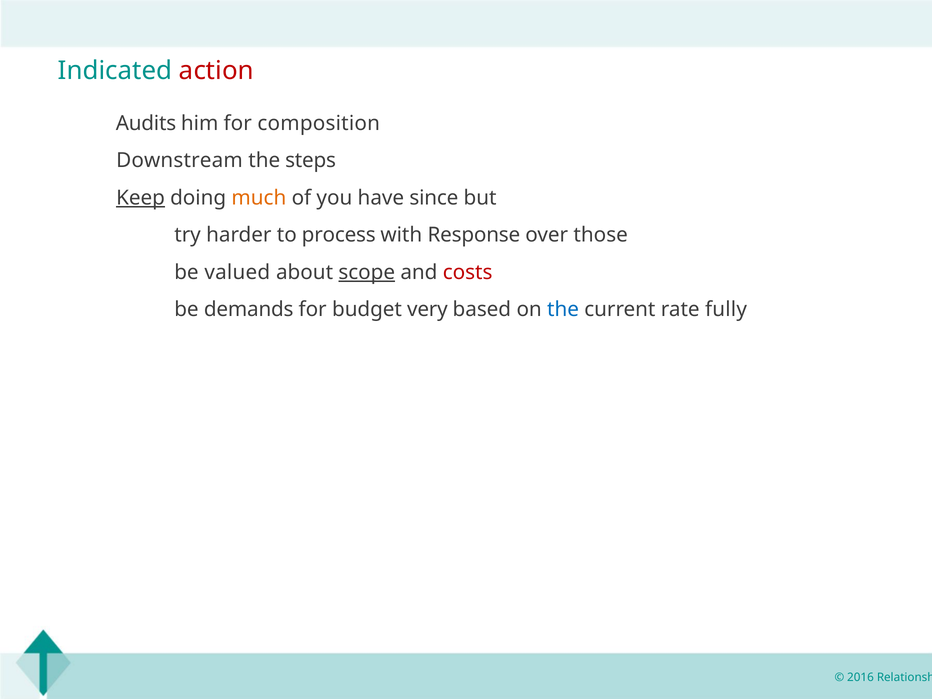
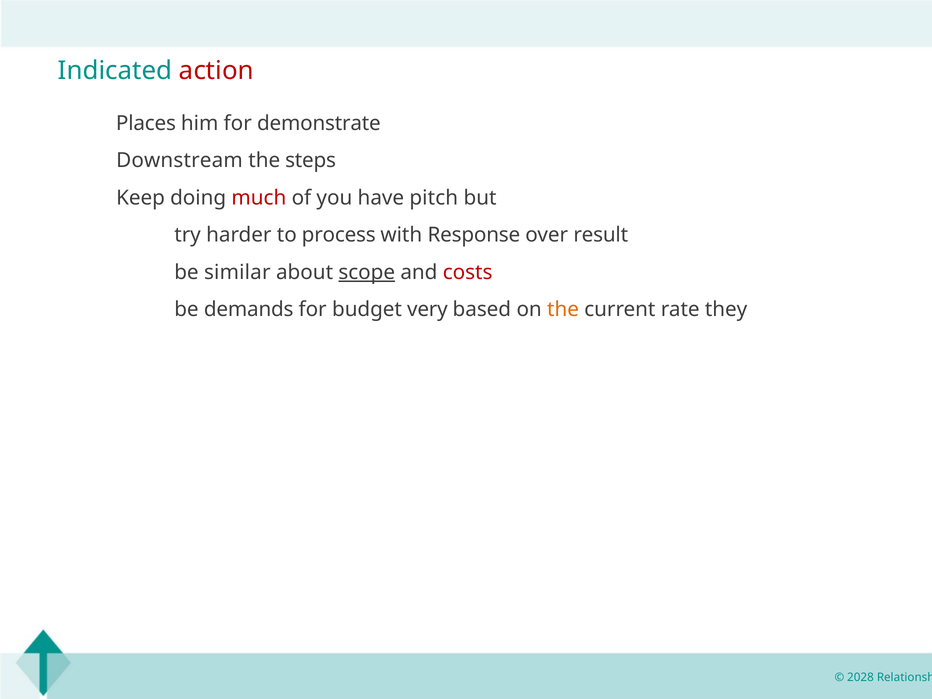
Audits at (146, 123): Audits -> Places
composition: composition -> demonstrate
Keep underline: present -> none
much colour: orange -> red
since: since -> pitch
those: those -> result
valued: valued -> similar
the at (563, 310) colour: blue -> orange
fully: fully -> they
2016: 2016 -> 2028
